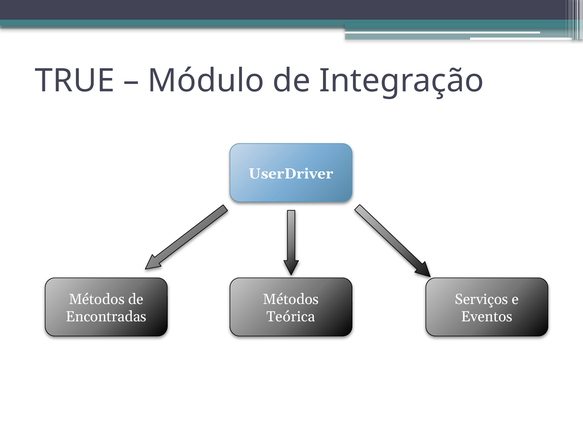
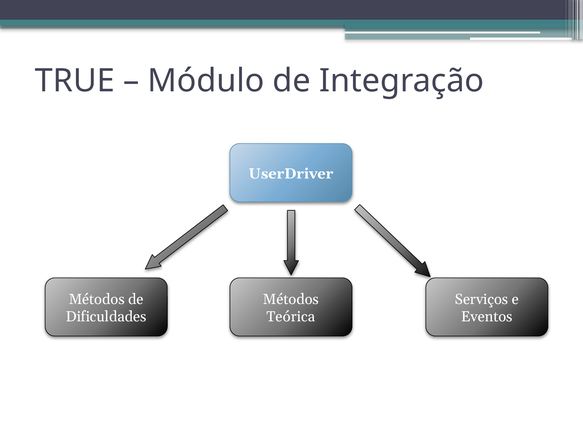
Encontradas: Encontradas -> Dificuldades
